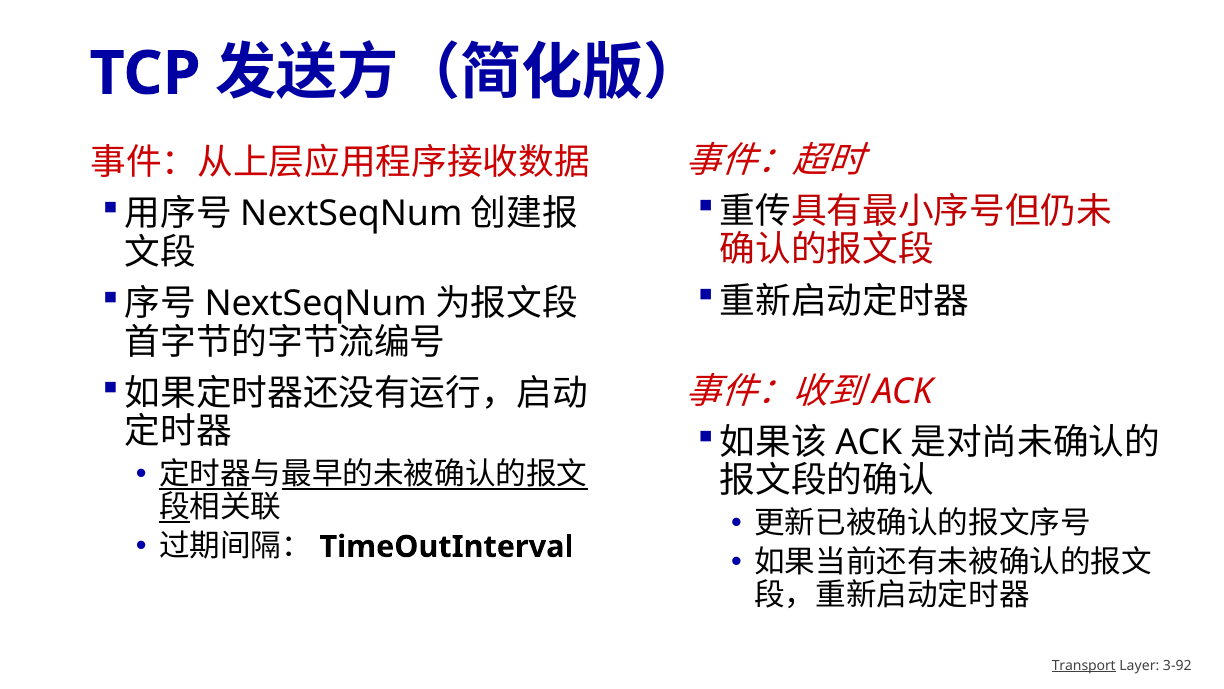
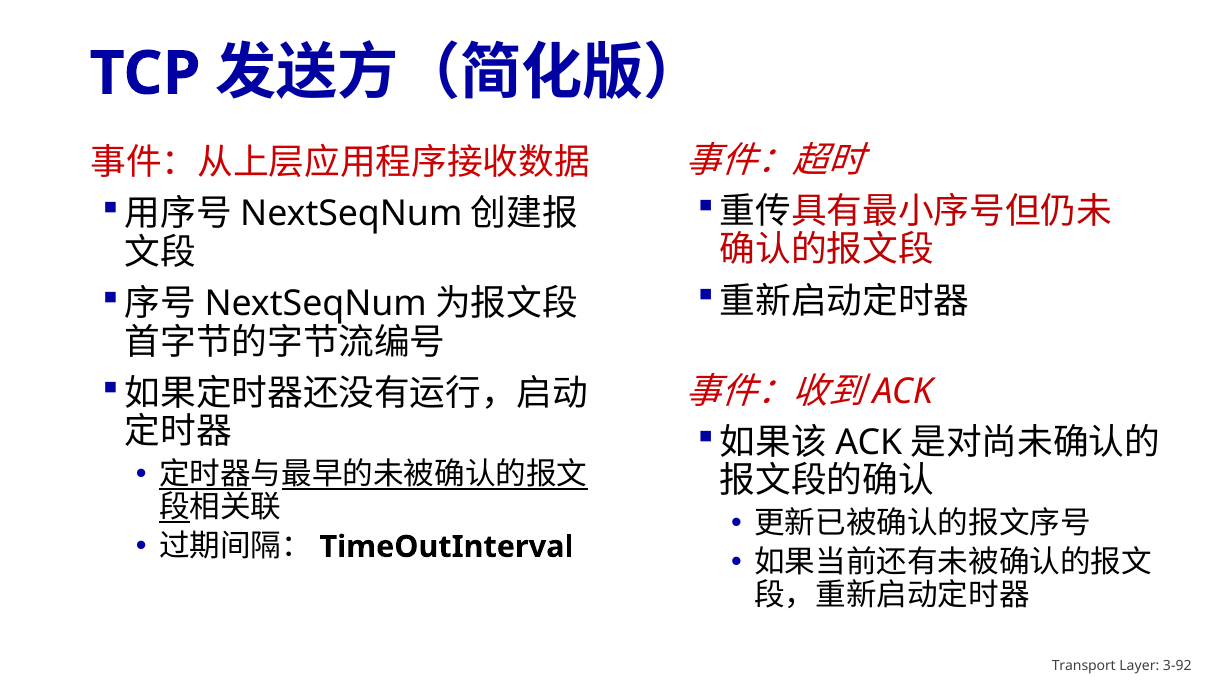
Transport underline: present -> none
